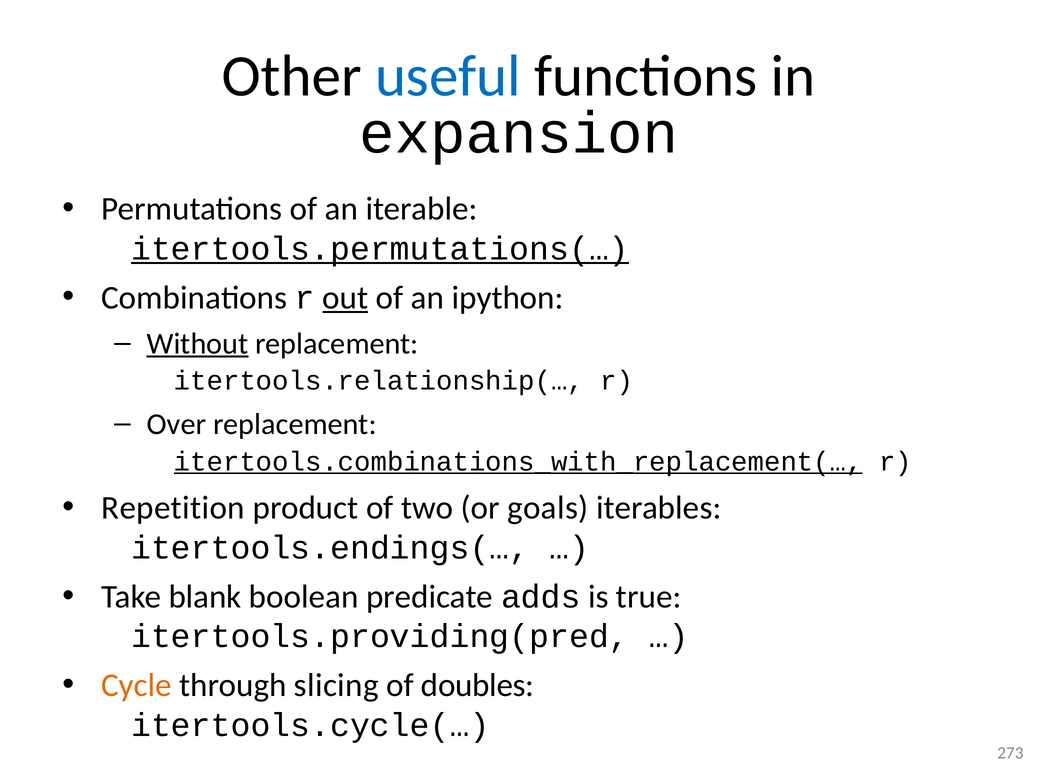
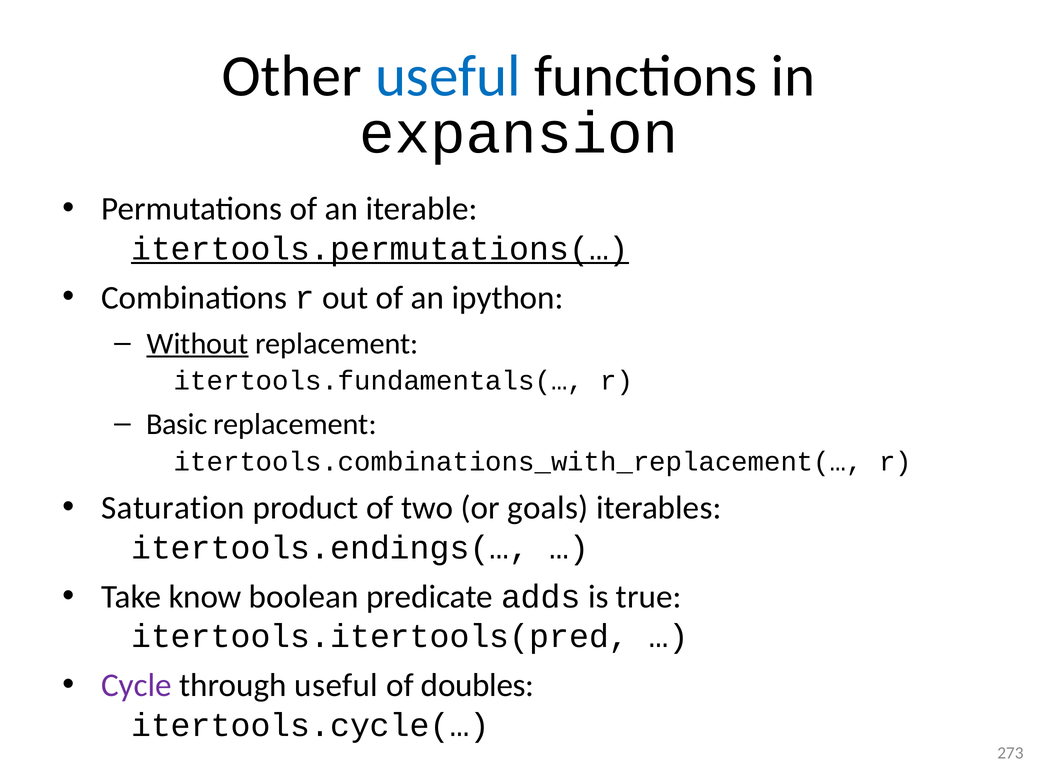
out underline: present -> none
itertools.relationship(…: itertools.relationship(… -> itertools.fundamentals(…
Over: Over -> Basic
itertools.combinations_with_replacement(… underline: present -> none
Repetition: Repetition -> Saturation
blank: blank -> know
itertools.providing(pred: itertools.providing(pred -> itertools.itertools(pred
Cycle colour: orange -> purple
through slicing: slicing -> useful
